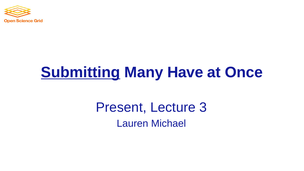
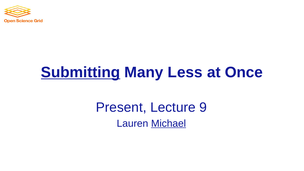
Have: Have -> Less
3: 3 -> 9
Michael underline: none -> present
